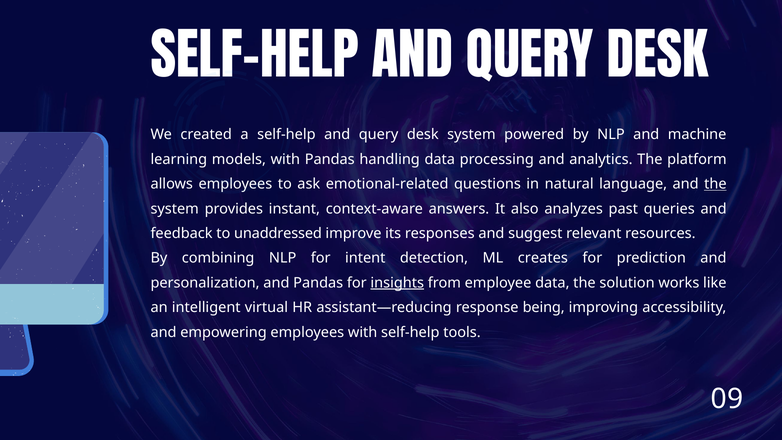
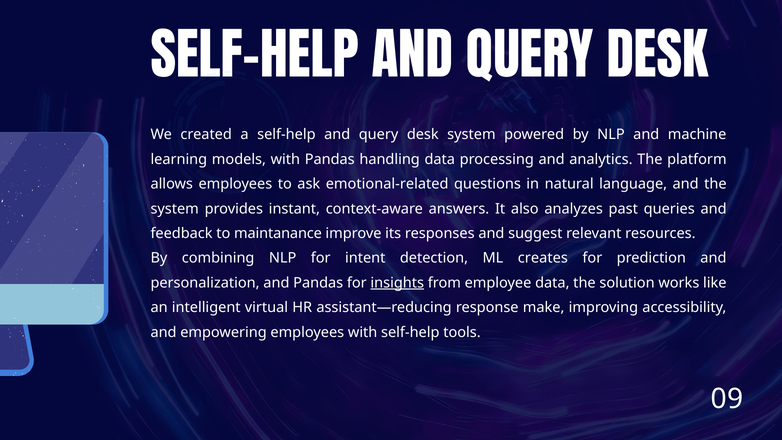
the at (715, 184) underline: present -> none
unaddressed: unaddressed -> maintanance
being: being -> make
